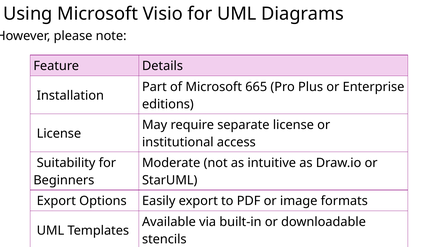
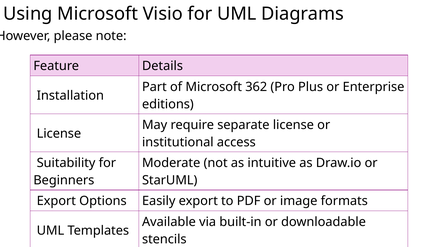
665: 665 -> 362
